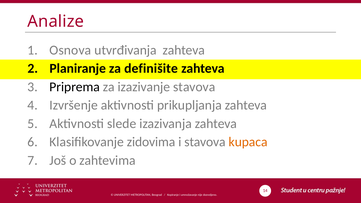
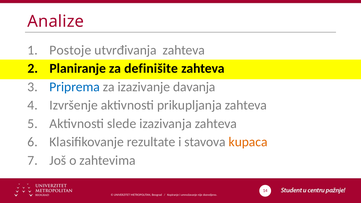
Osnova: Osnova -> Postoje
Priprema colour: black -> blue
izazivanje stavova: stavova -> davanja
zidovima: zidovima -> rezultate
